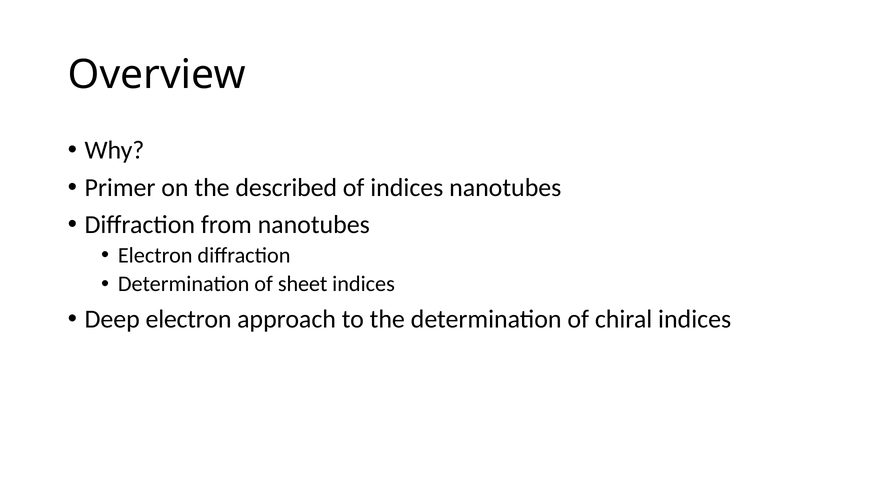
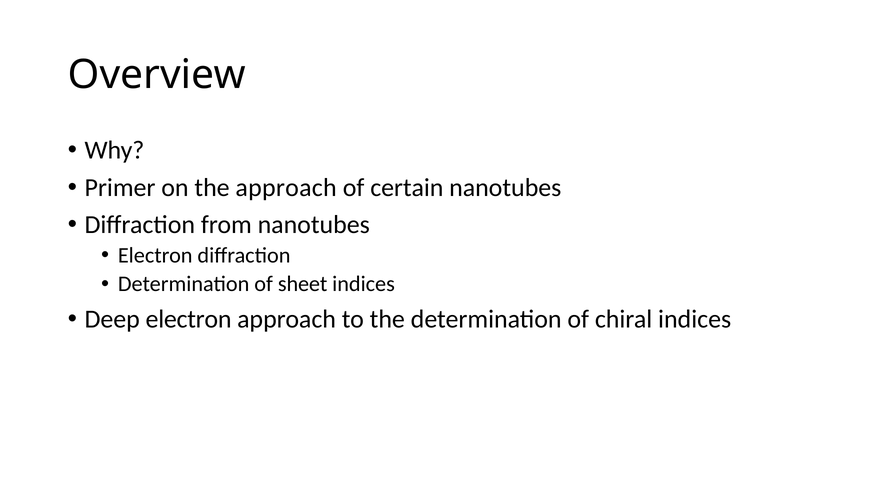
the described: described -> approach
of indices: indices -> certain
